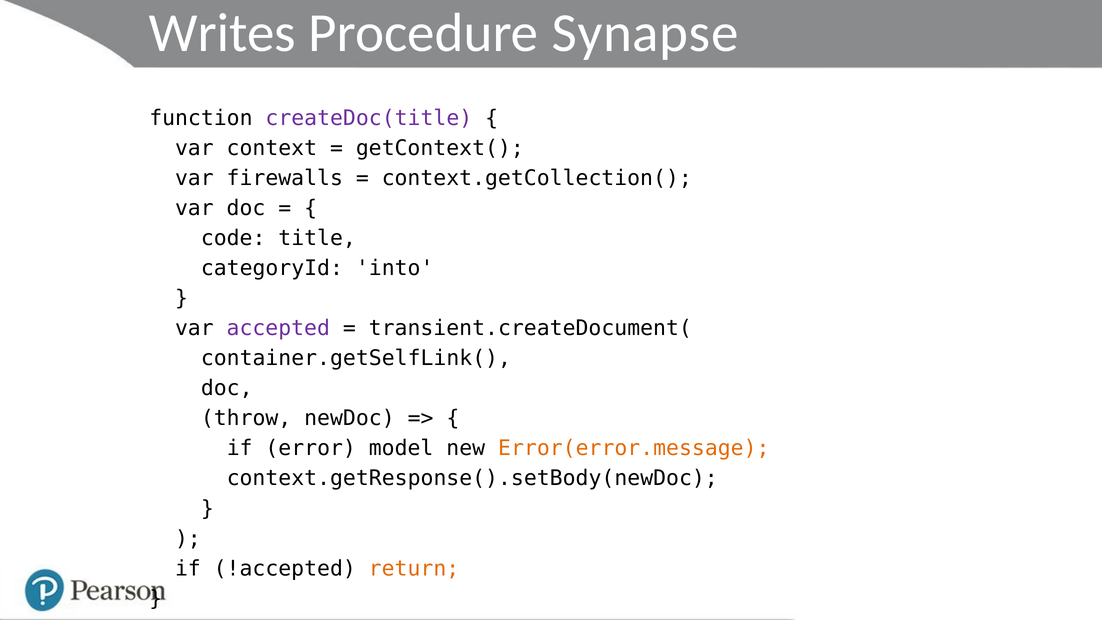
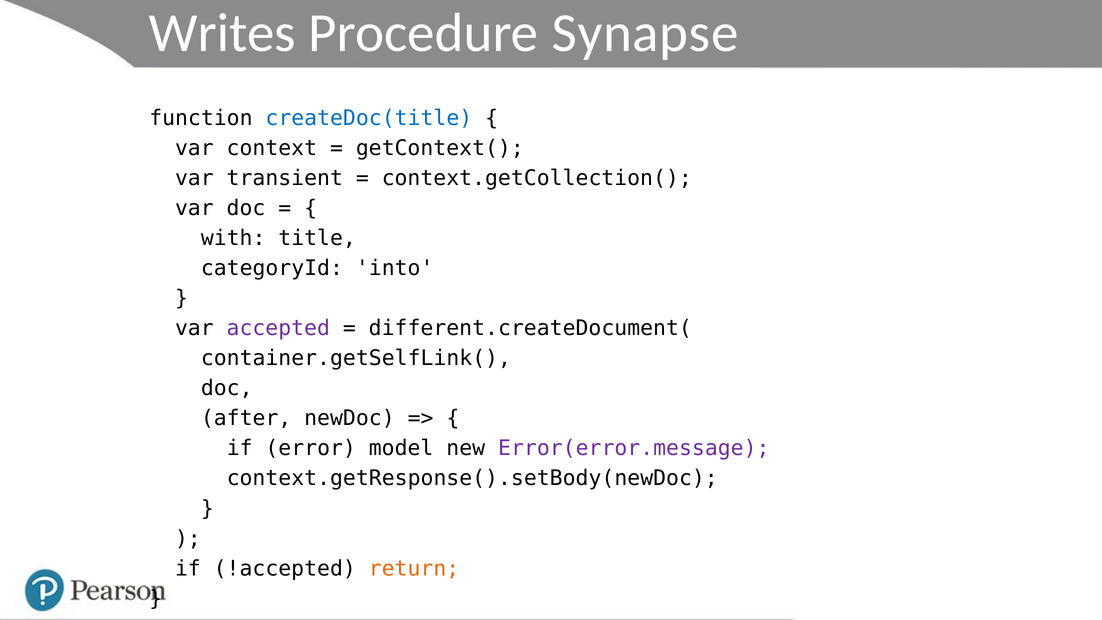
createDoc(title colour: purple -> blue
firewalls: firewalls -> transient
code: code -> with
transient.createDocument(: transient.createDocument( -> different.createDocument(
throw: throw -> after
Error(error.message colour: orange -> purple
